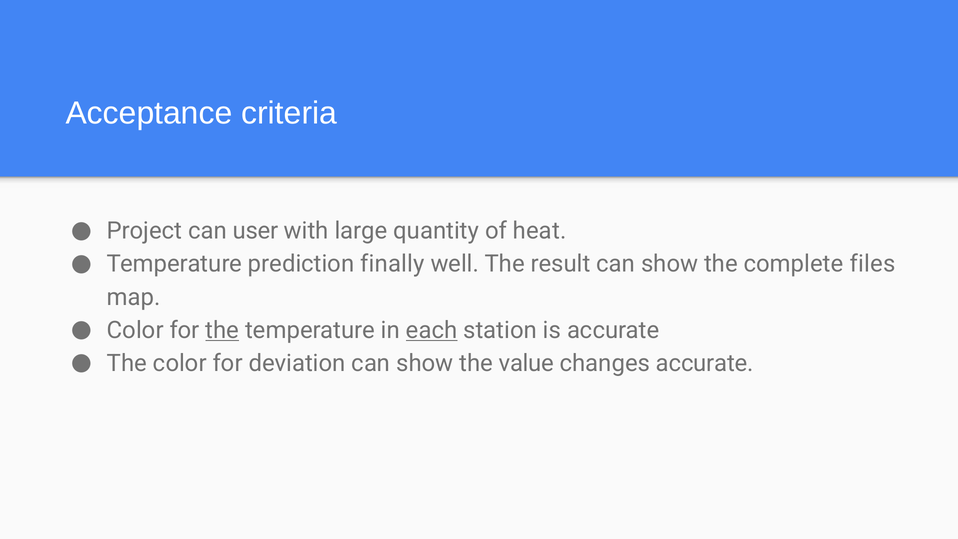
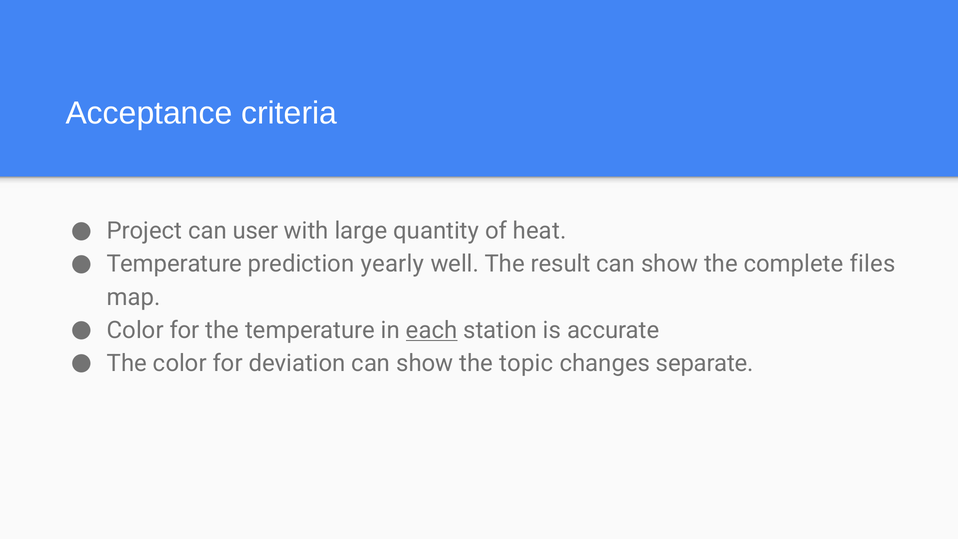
finally: finally -> yearly
the at (222, 330) underline: present -> none
value: value -> topic
changes accurate: accurate -> separate
